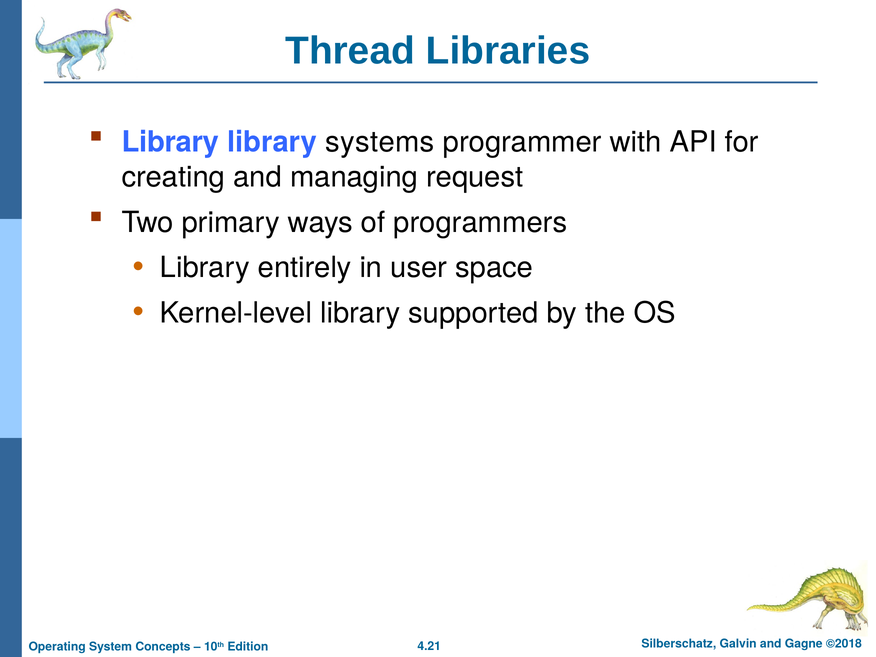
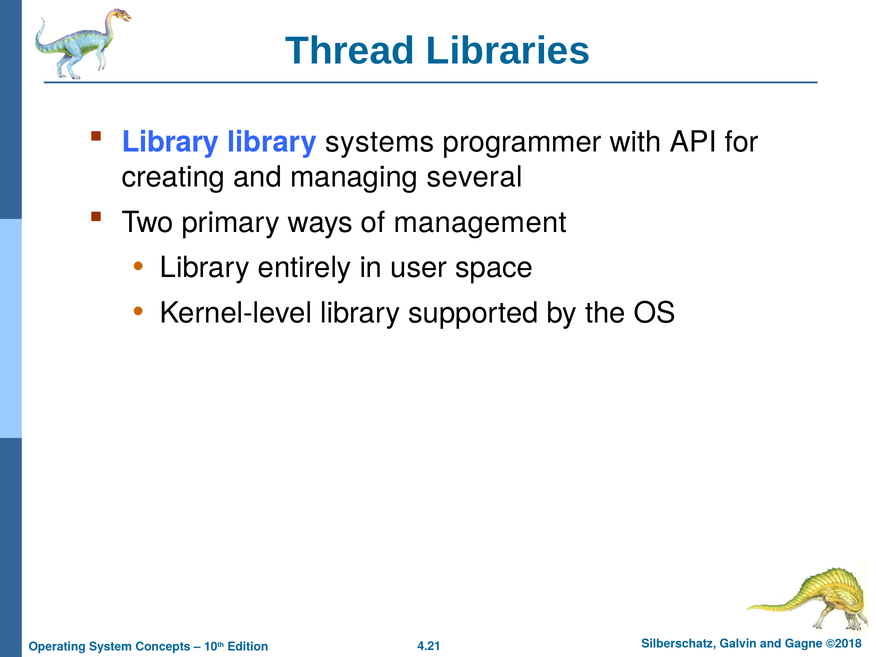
request: request -> several
programmers: programmers -> management
